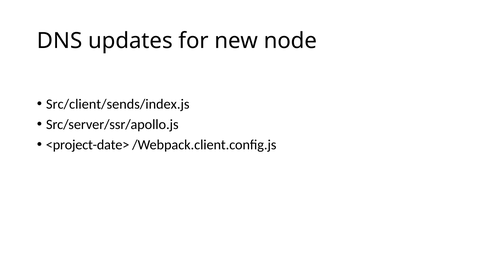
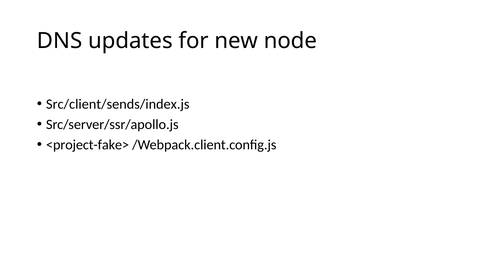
<project-date>: <project-date> -> <project-fake>
